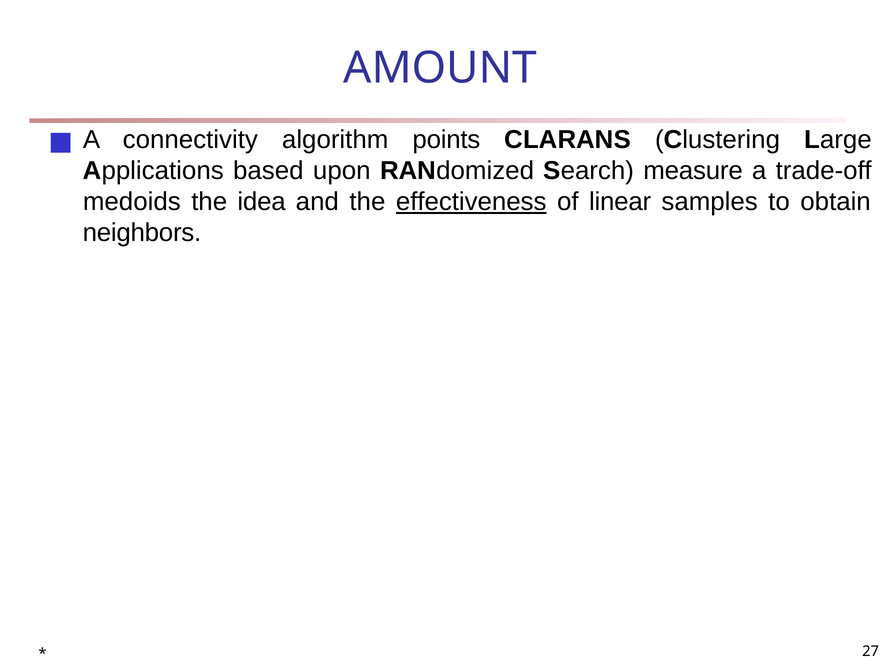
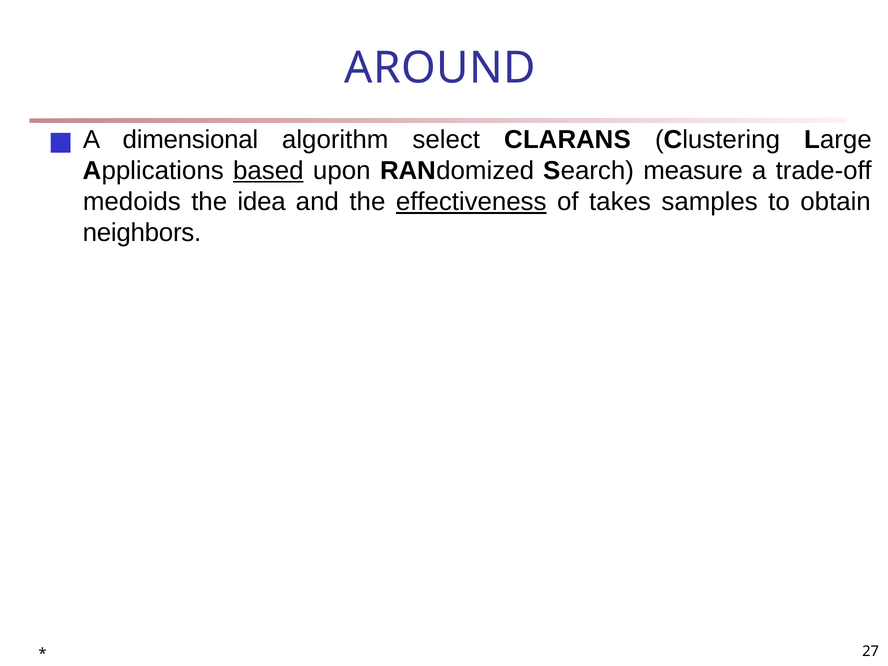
AMOUNT: AMOUNT -> AROUND
connectivity: connectivity -> dimensional
points: points -> select
based underline: none -> present
linear: linear -> takes
